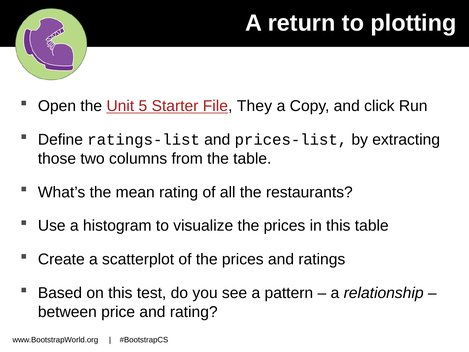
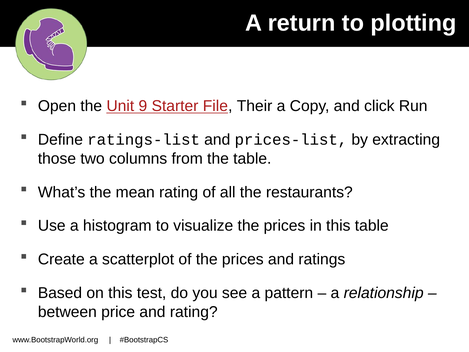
5: 5 -> 9
They: They -> Their
